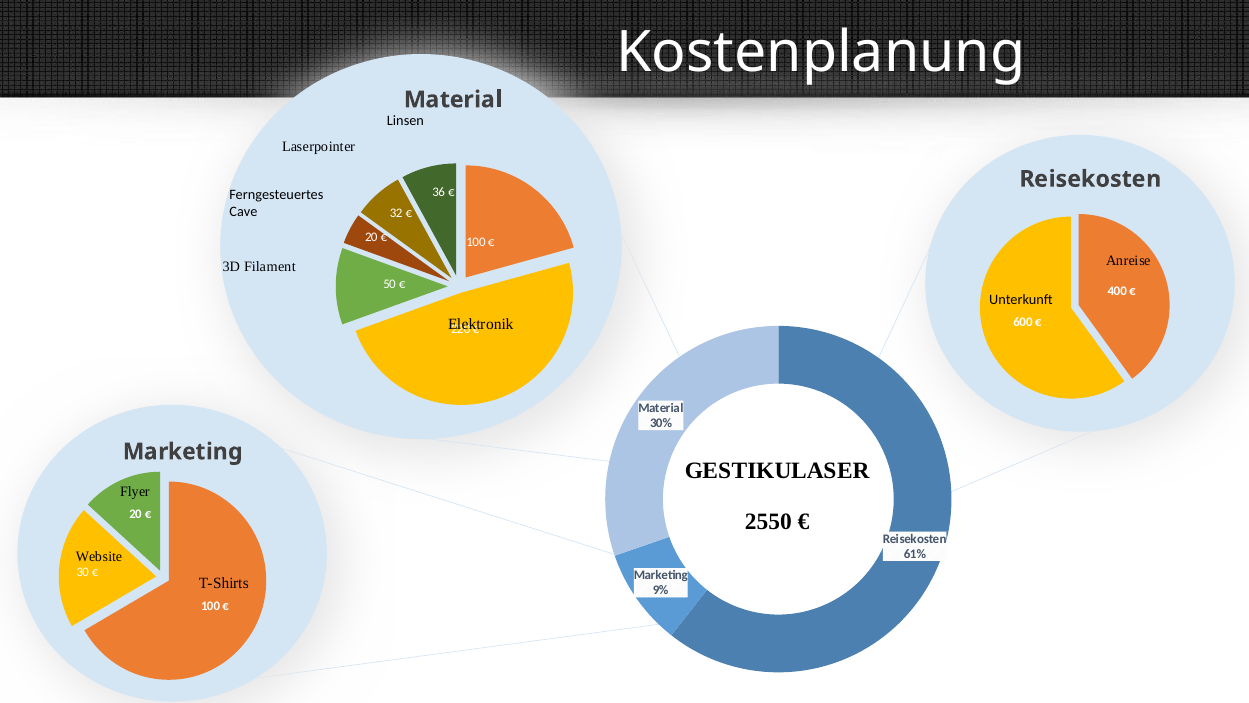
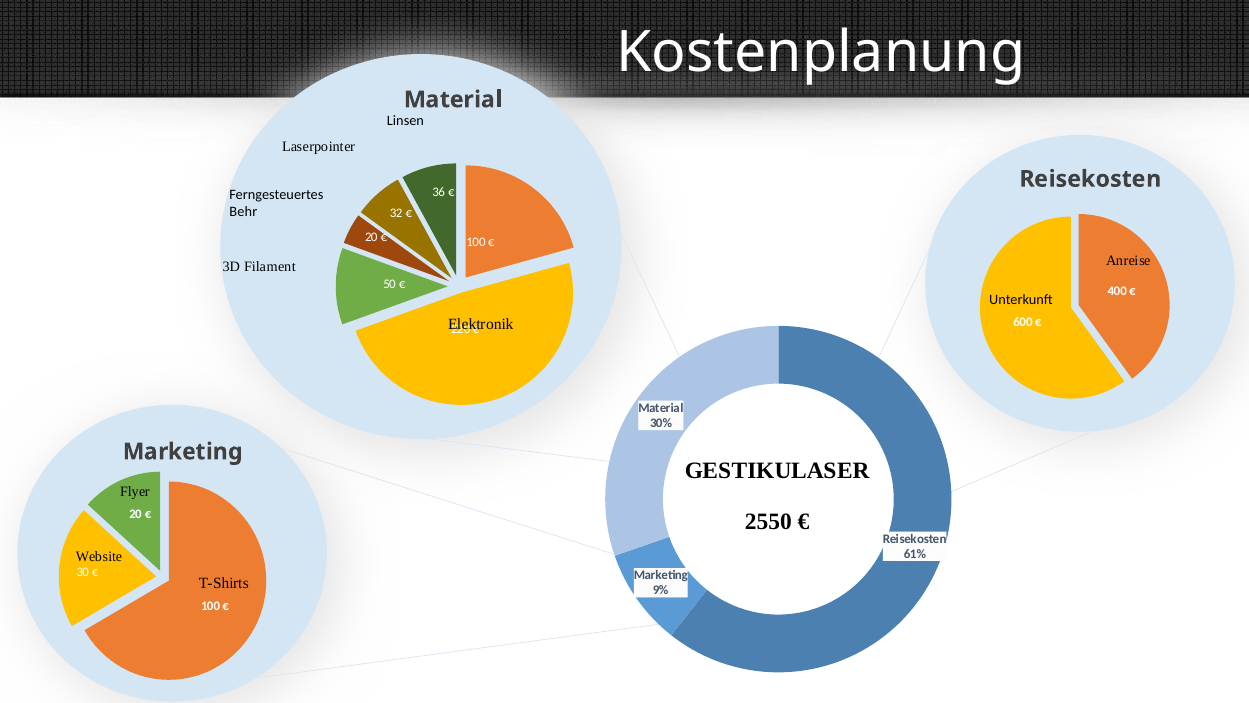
Cave: Cave -> Behr
